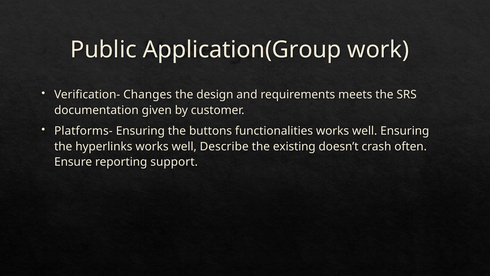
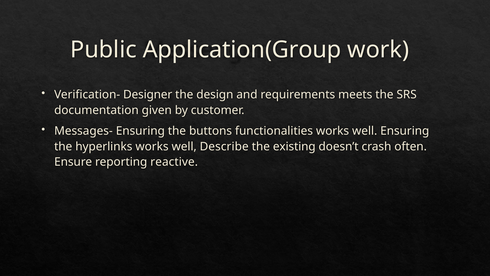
Changes: Changes -> Designer
Platforms-: Platforms- -> Messages-
support: support -> reactive
